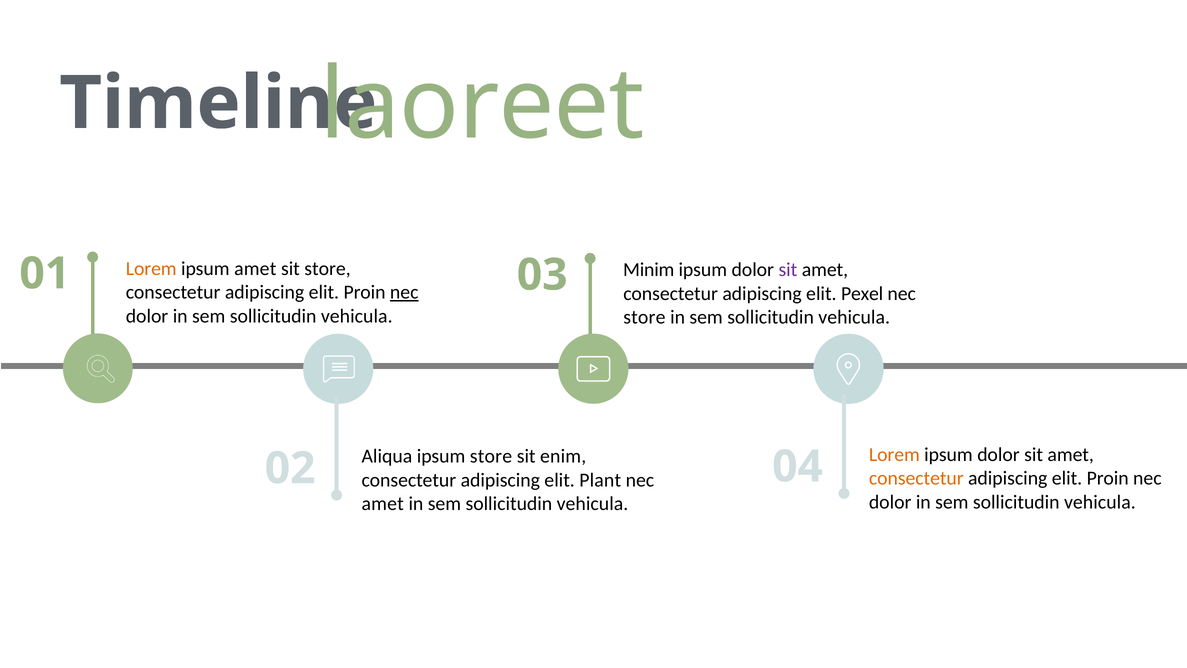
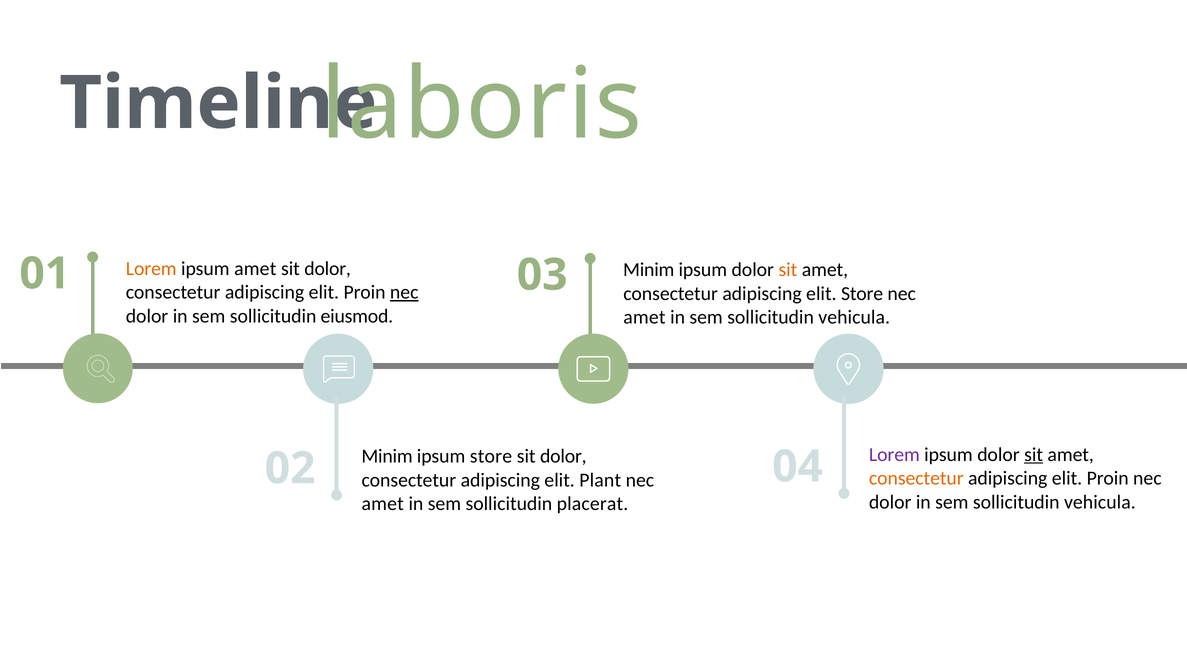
laoreet: laoreet -> laboris
store at (328, 268): store -> dolor
sit at (788, 270) colour: purple -> orange
elit Pexel: Pexel -> Store
vehicula at (357, 316): vehicula -> eiusmod
store at (644, 317): store -> amet
Lorem at (894, 454) colour: orange -> purple
sit at (1034, 454) underline: none -> present
Aliqua at (387, 456): Aliqua -> Minim
enim at (563, 456): enim -> dolor
vehicula at (592, 504): vehicula -> placerat
